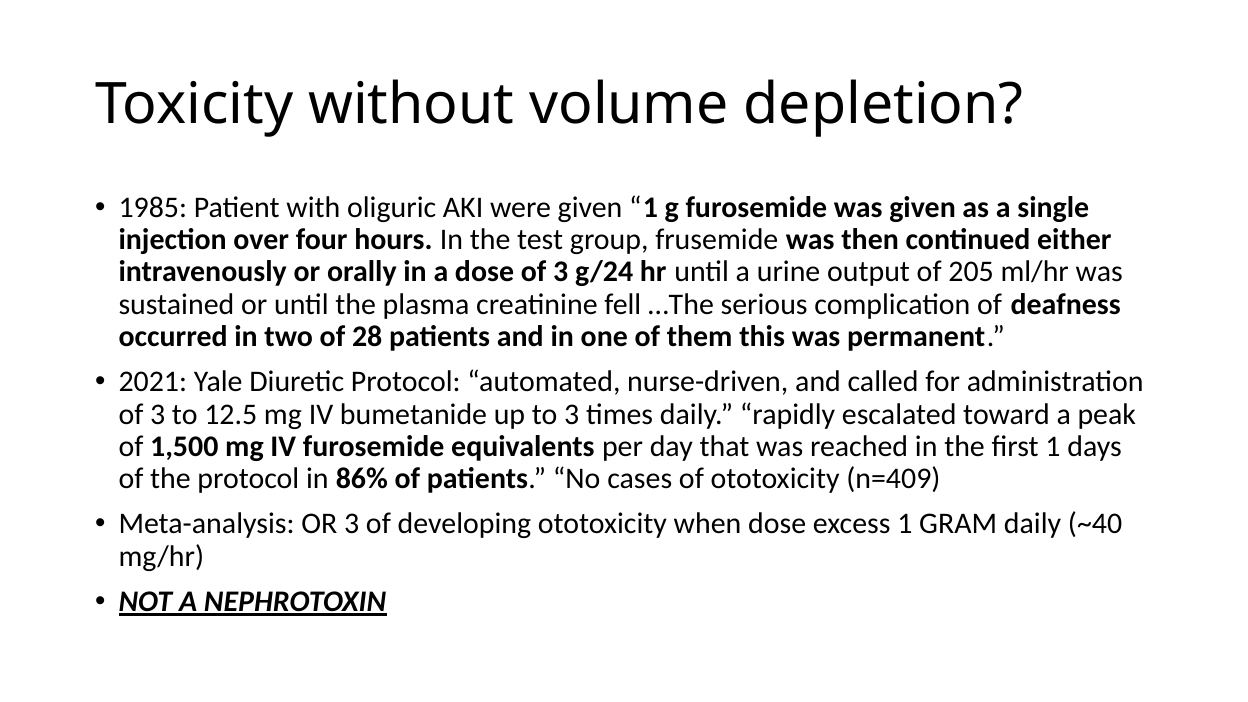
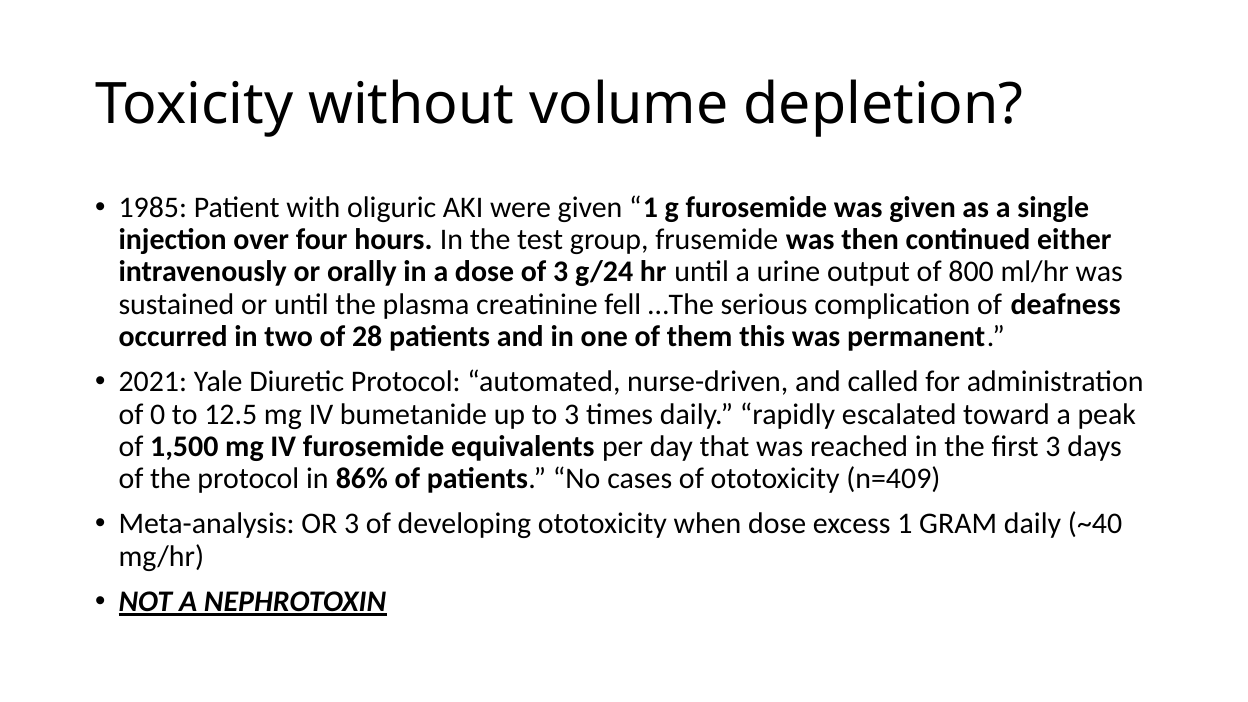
205: 205 -> 800
3 at (158, 414): 3 -> 0
first 1: 1 -> 3
